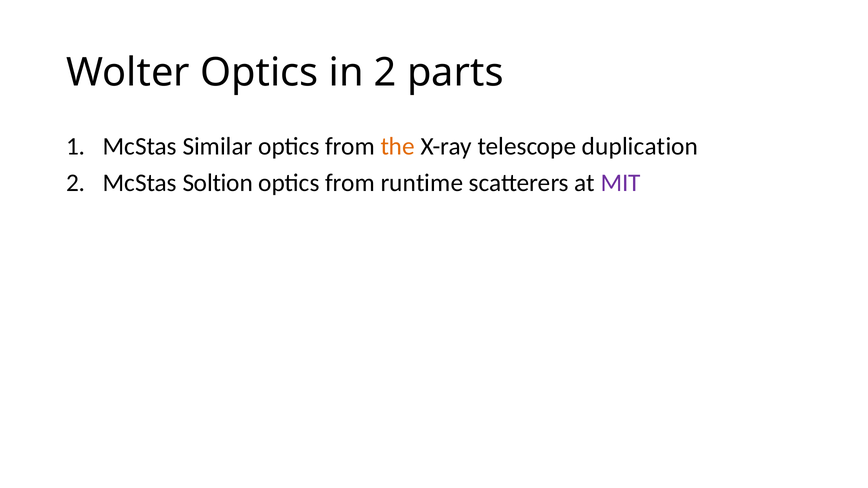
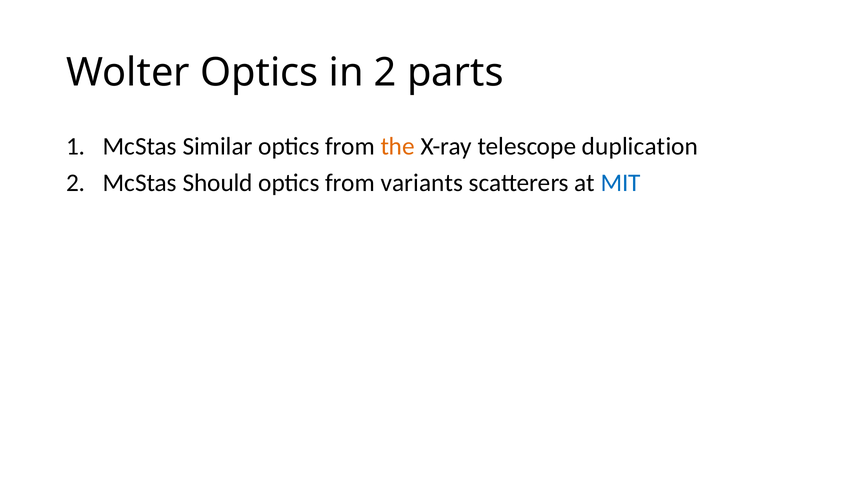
Soltion: Soltion -> Should
runtime: runtime -> variants
MIT colour: purple -> blue
